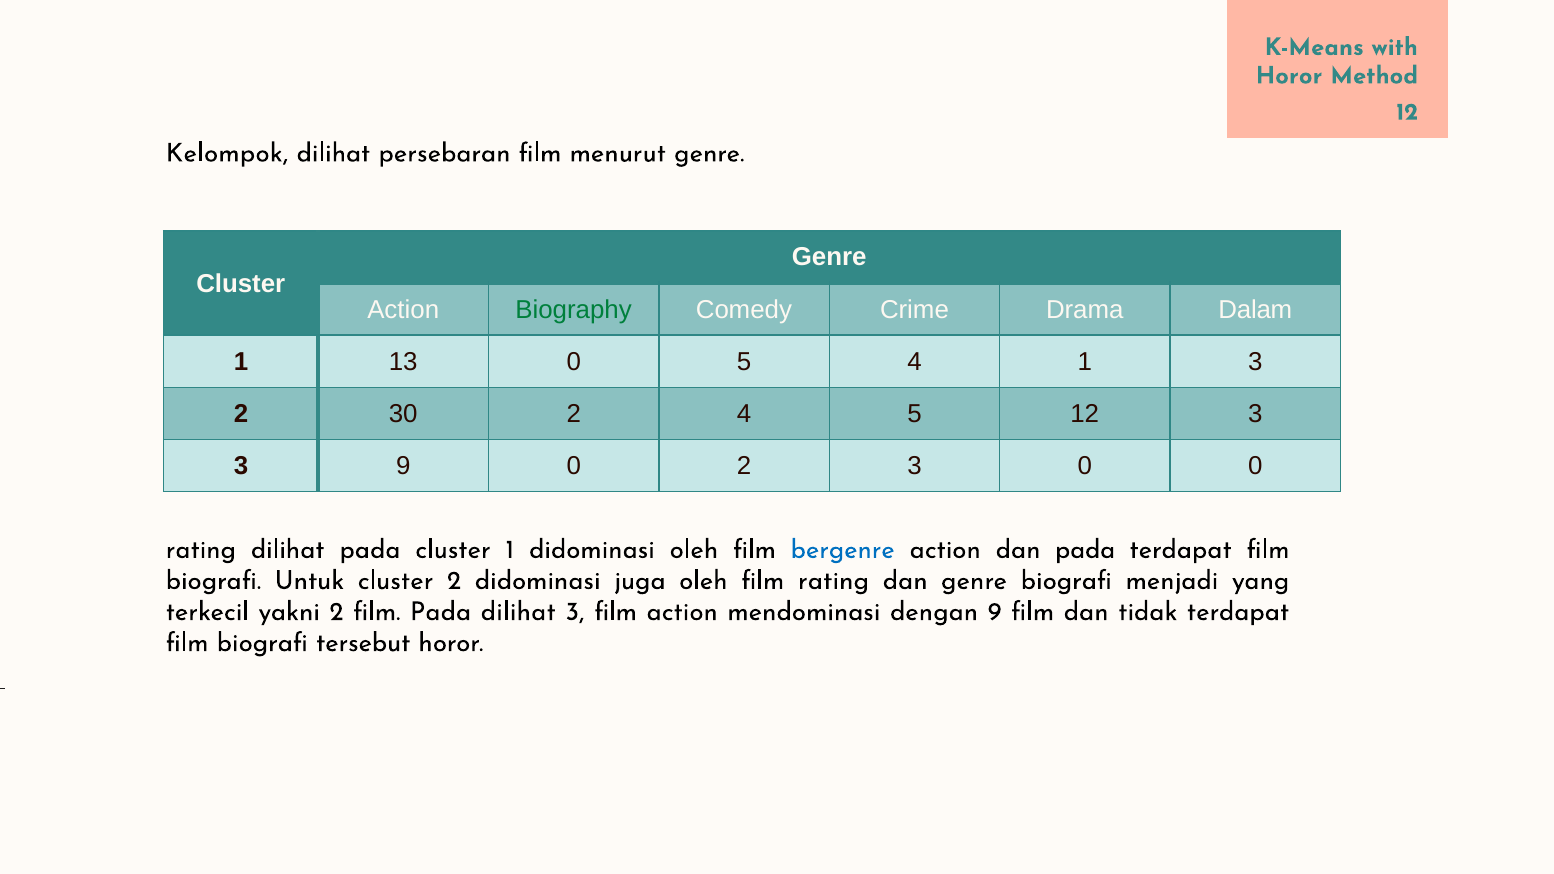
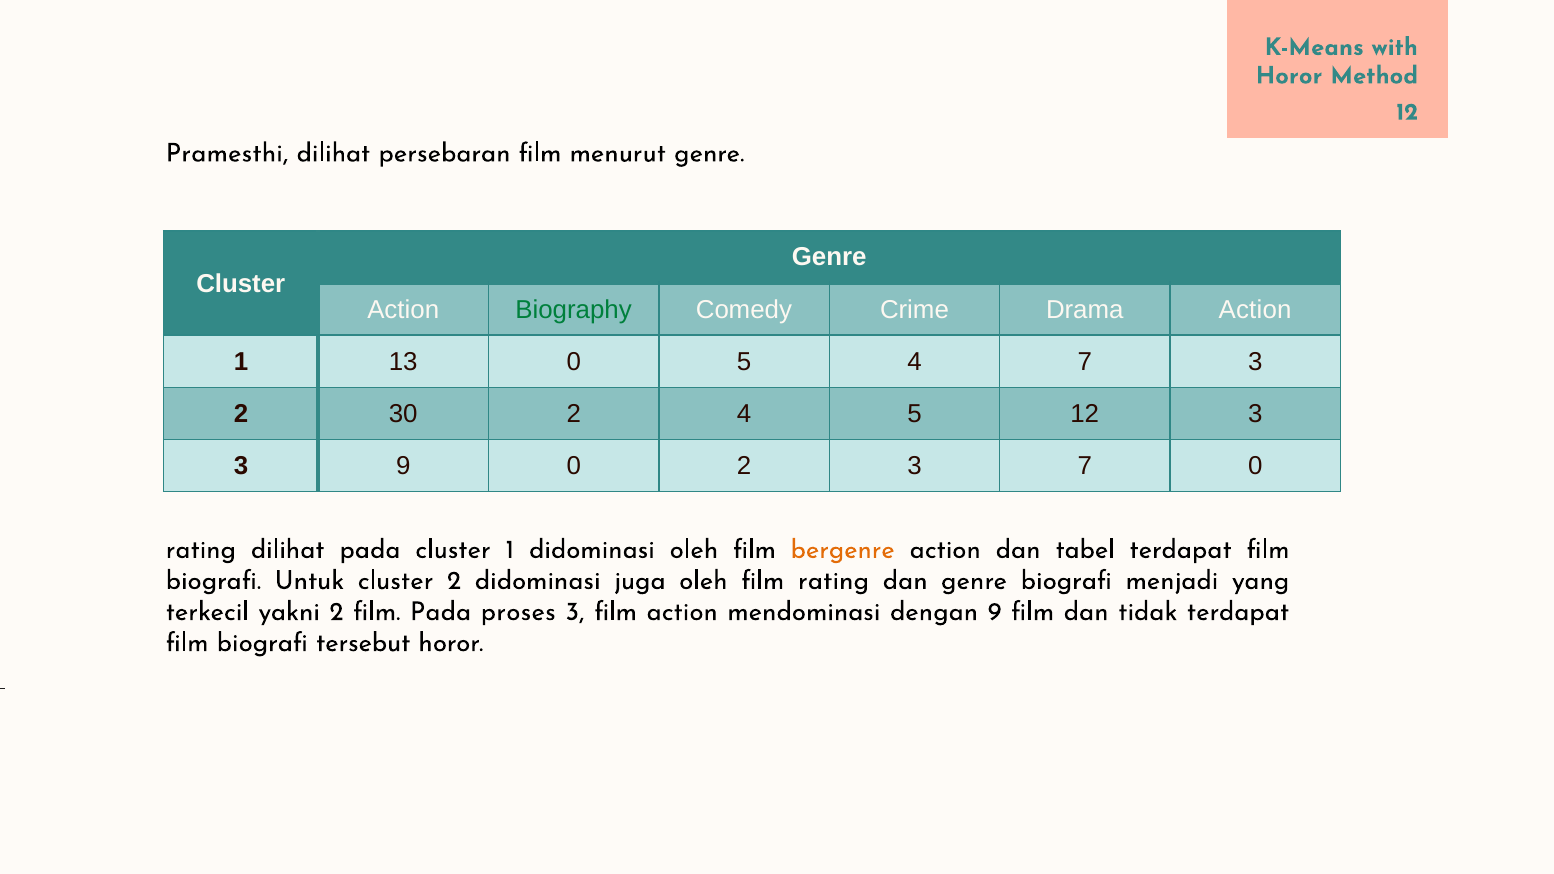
Kelompok: Kelompok -> Pramesthi
Drama Dalam: Dalam -> Action
4 1: 1 -> 7
3 0: 0 -> 7
bergenre colour: blue -> orange
dan pada: pada -> tabel
Pada dilihat: dilihat -> proses
